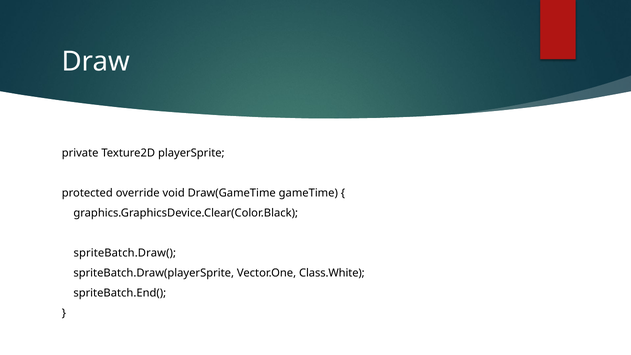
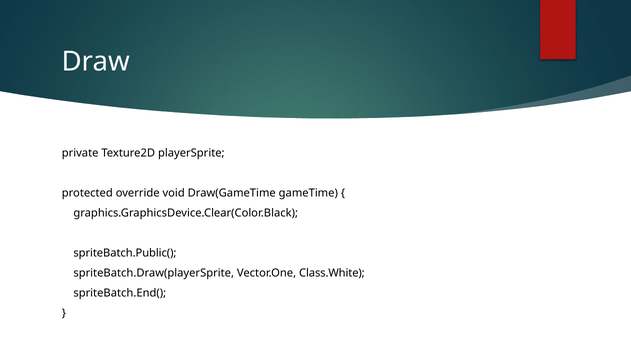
spriteBatch.Draw(: spriteBatch.Draw( -> spriteBatch.Public(
